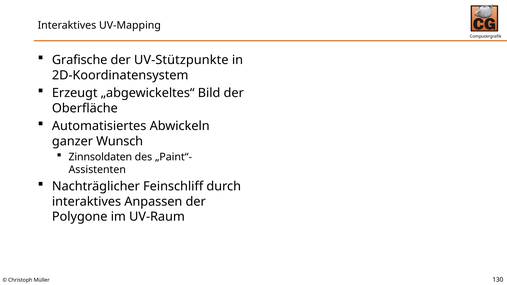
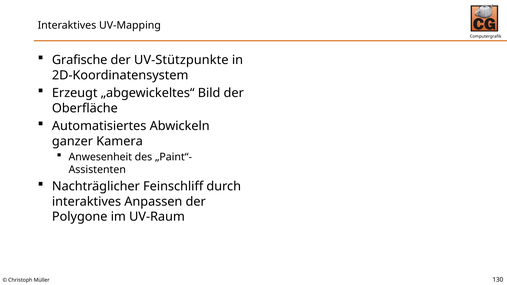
Wunsch: Wunsch -> Kamera
Zinnsoldaten: Zinnsoldaten -> Anwesenheit
